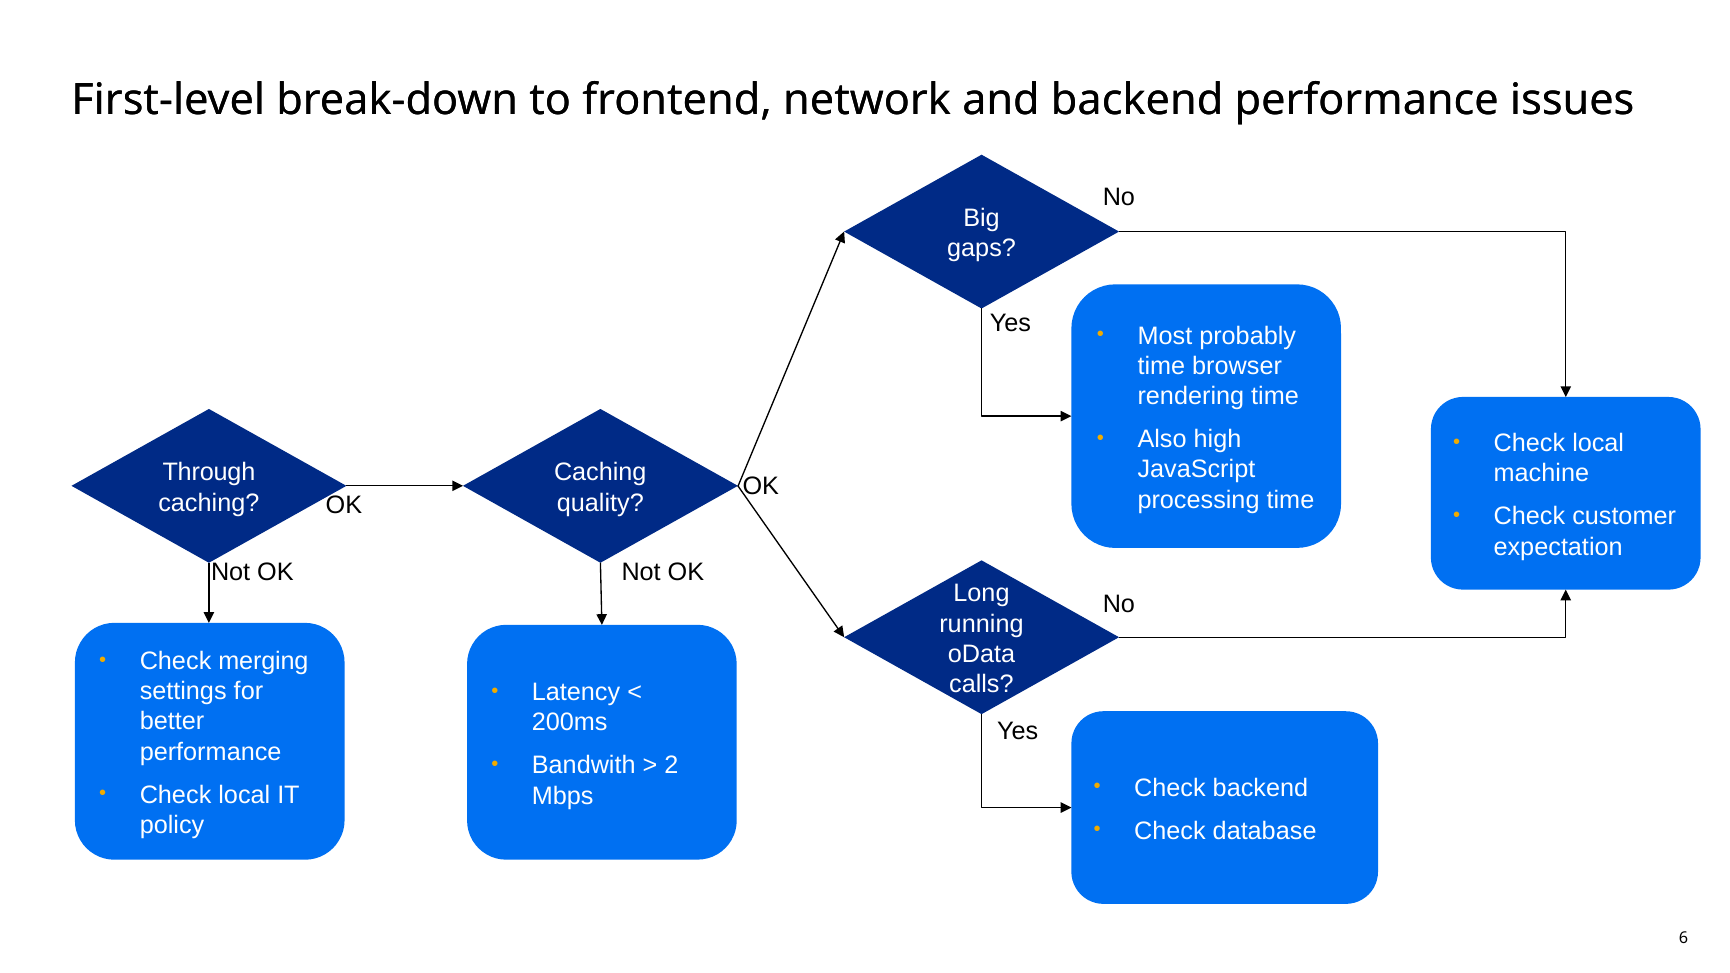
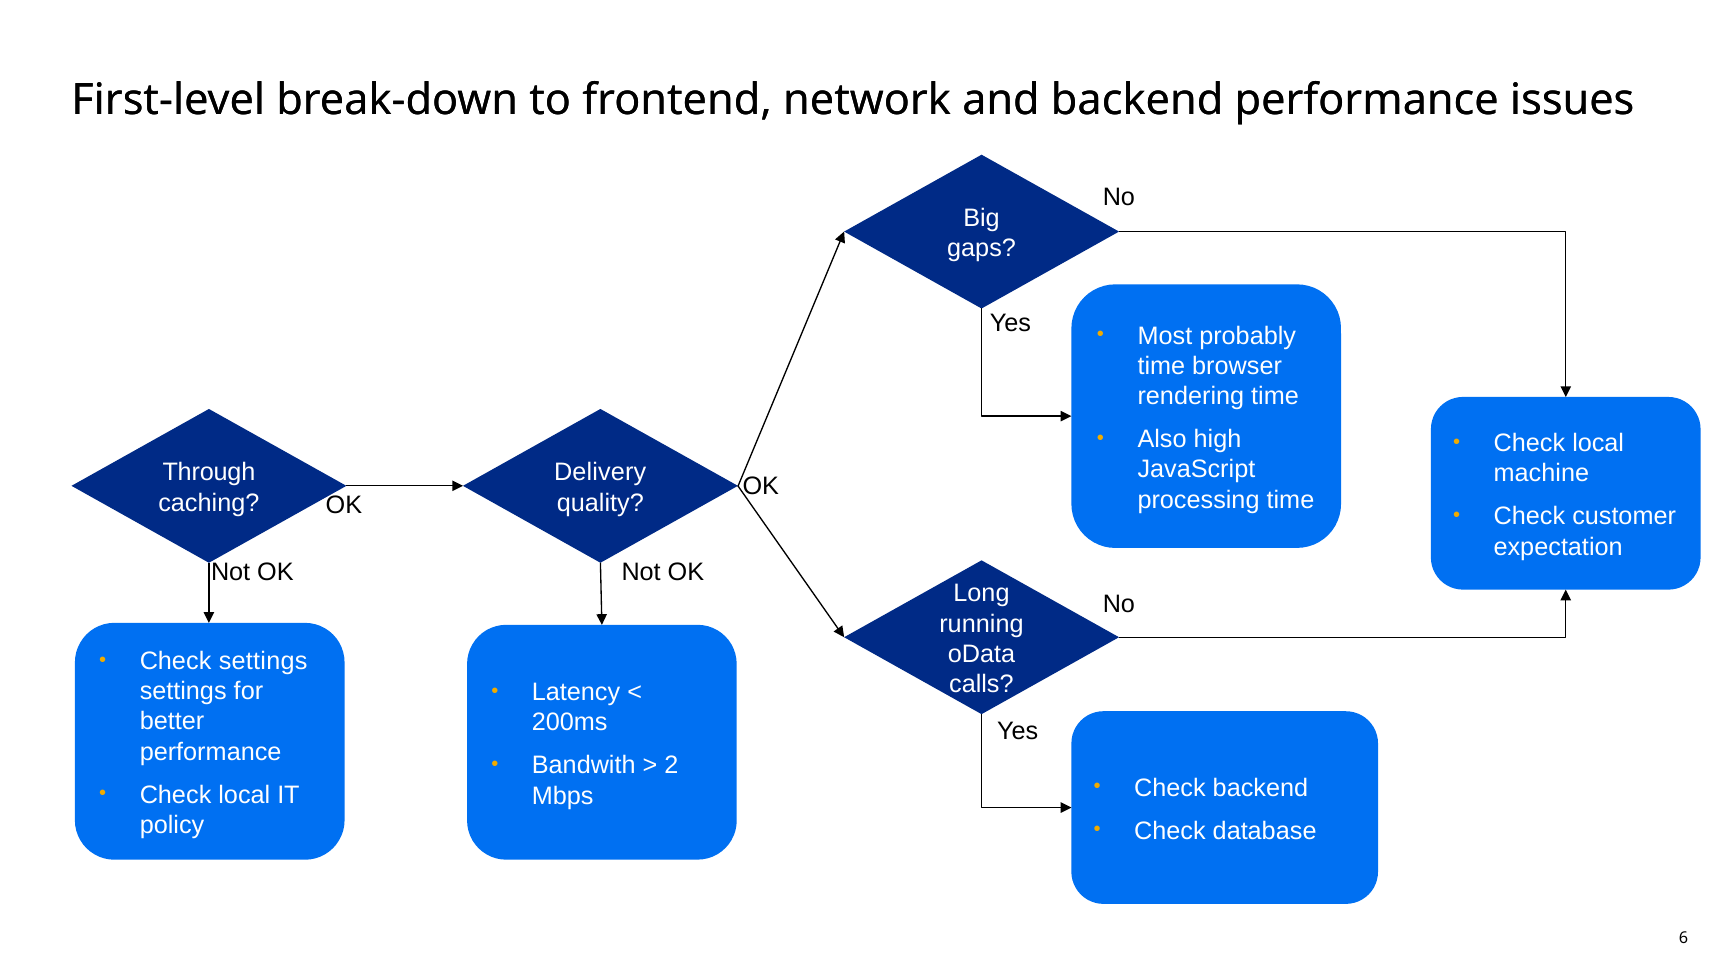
Caching at (600, 472): Caching -> Delivery
Check merging: merging -> settings
